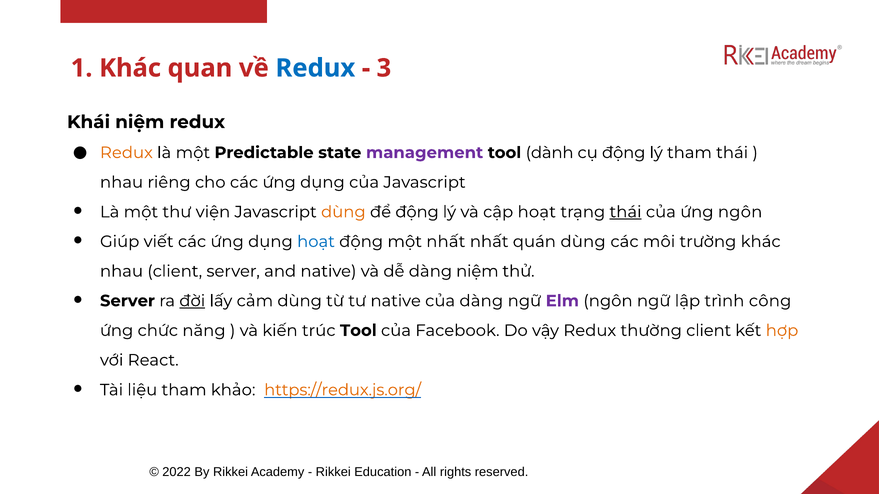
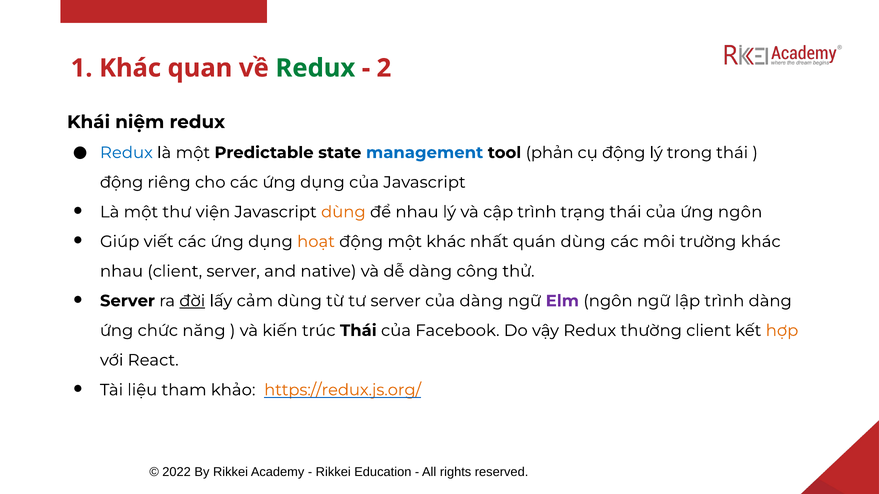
Redux at (315, 68) colour: blue -> green
3: 3 -> 2
Redux at (126, 153) colour: orange -> blue
management colour: purple -> blue
dành: dành -> phản
lý tham: tham -> trong
nhau at (122, 182): nhau -> động
để động: động -> nhau
cập hoạt: hoạt -> trình
thái at (626, 212) underline: present -> none
hoạt at (316, 242) colour: blue -> orange
một nhất: nhất -> khác
dàng niệm: niệm -> công
tư native: native -> server
trình công: công -> dàng
trúc Tool: Tool -> Thái
